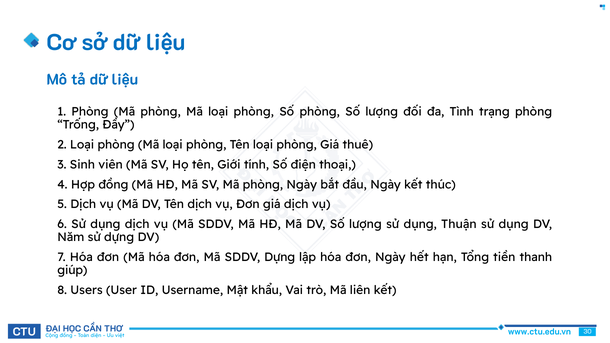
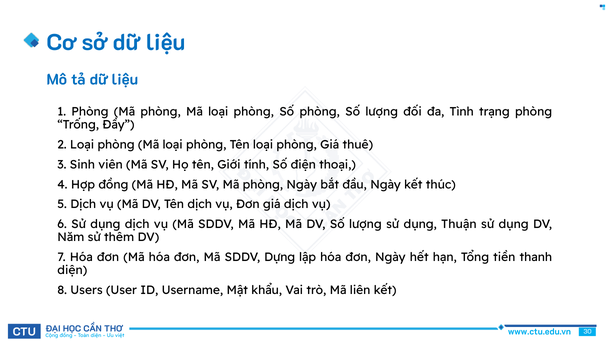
sử dựng: dựng -> thêm
giúp at (72, 270): giúp -> diện
